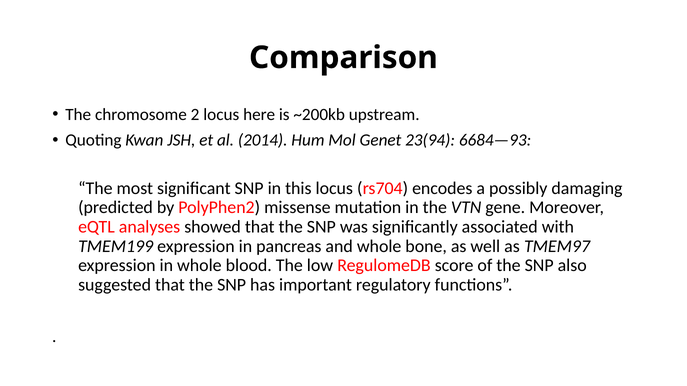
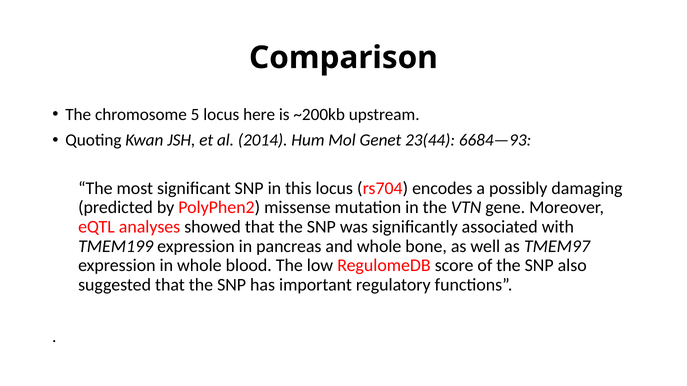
2: 2 -> 5
23(94: 23(94 -> 23(44
